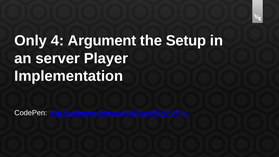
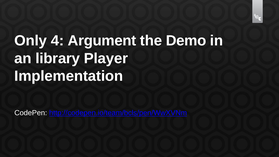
Setup: Setup -> Demo
server: server -> library
